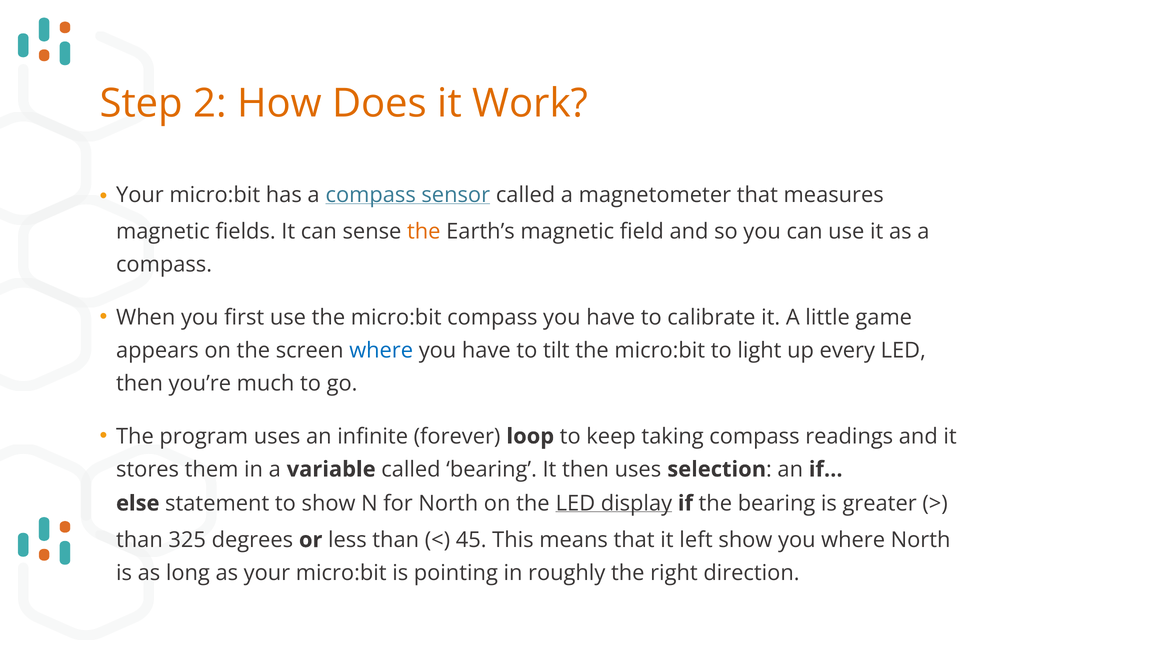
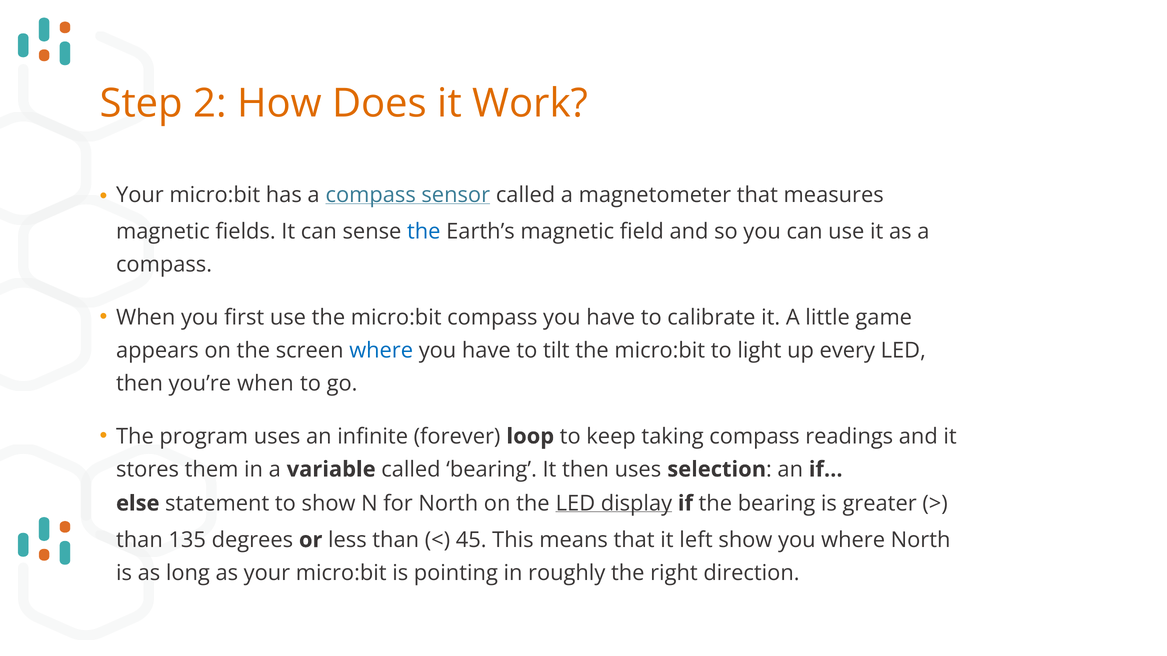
the at (424, 232) colour: orange -> blue
you’re much: much -> when
325: 325 -> 135
